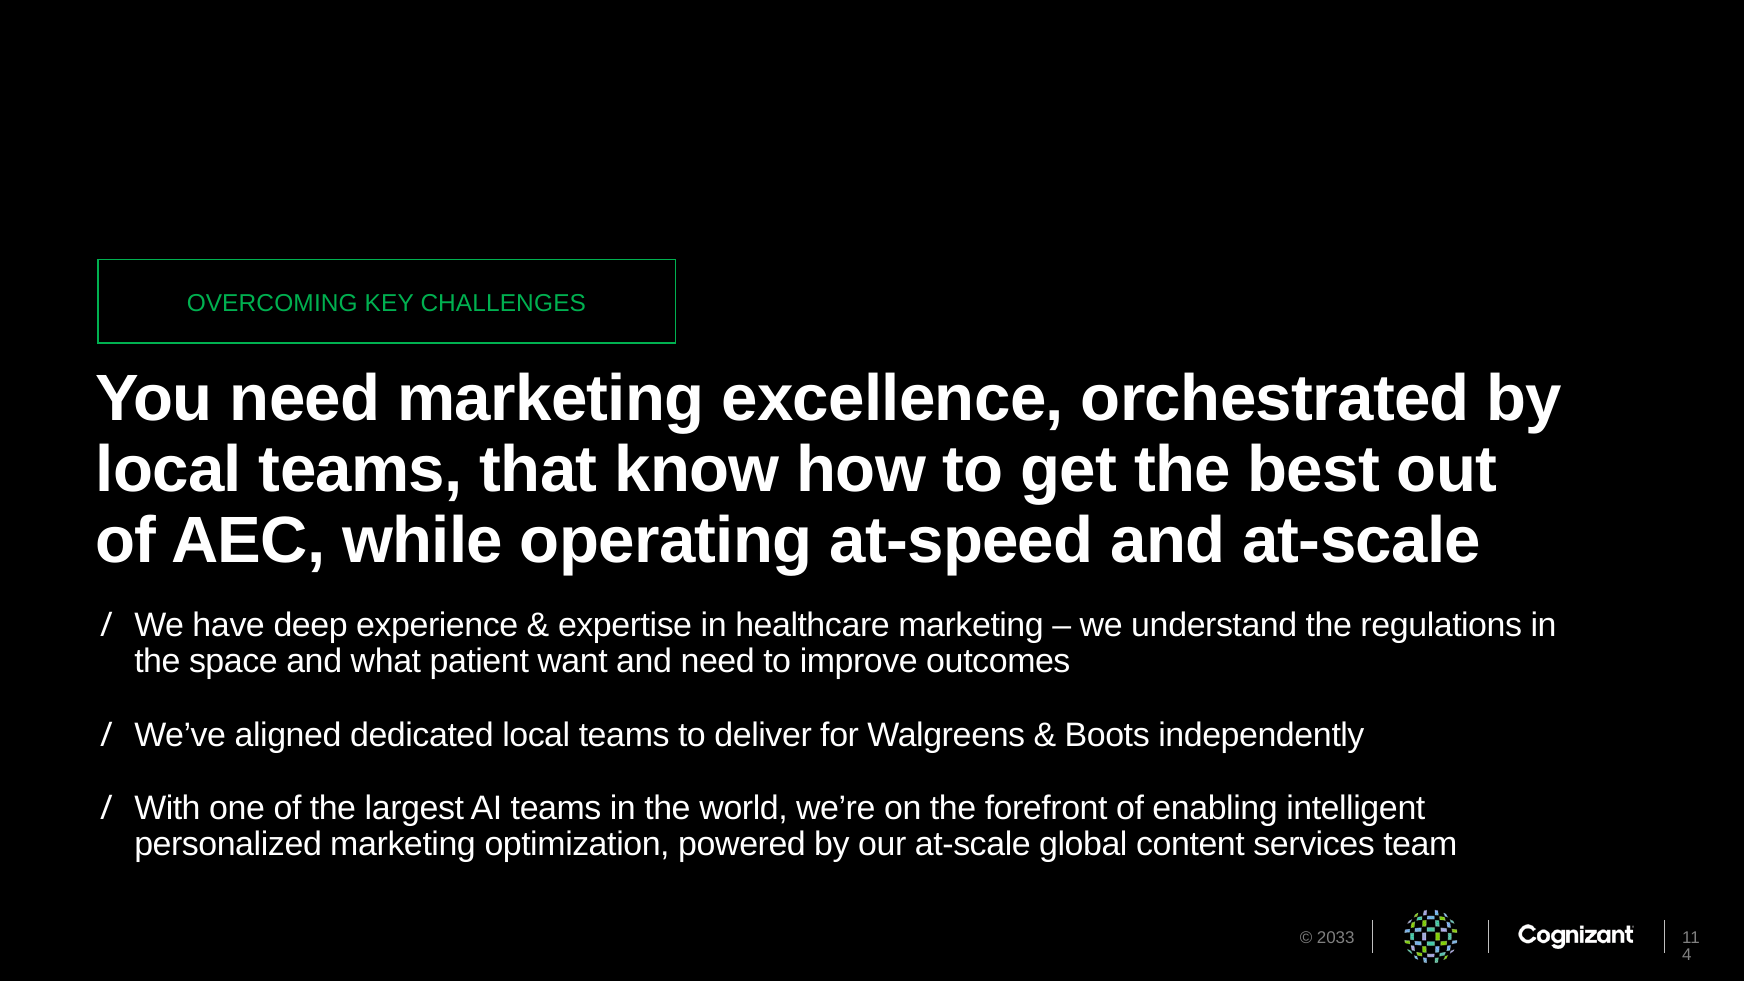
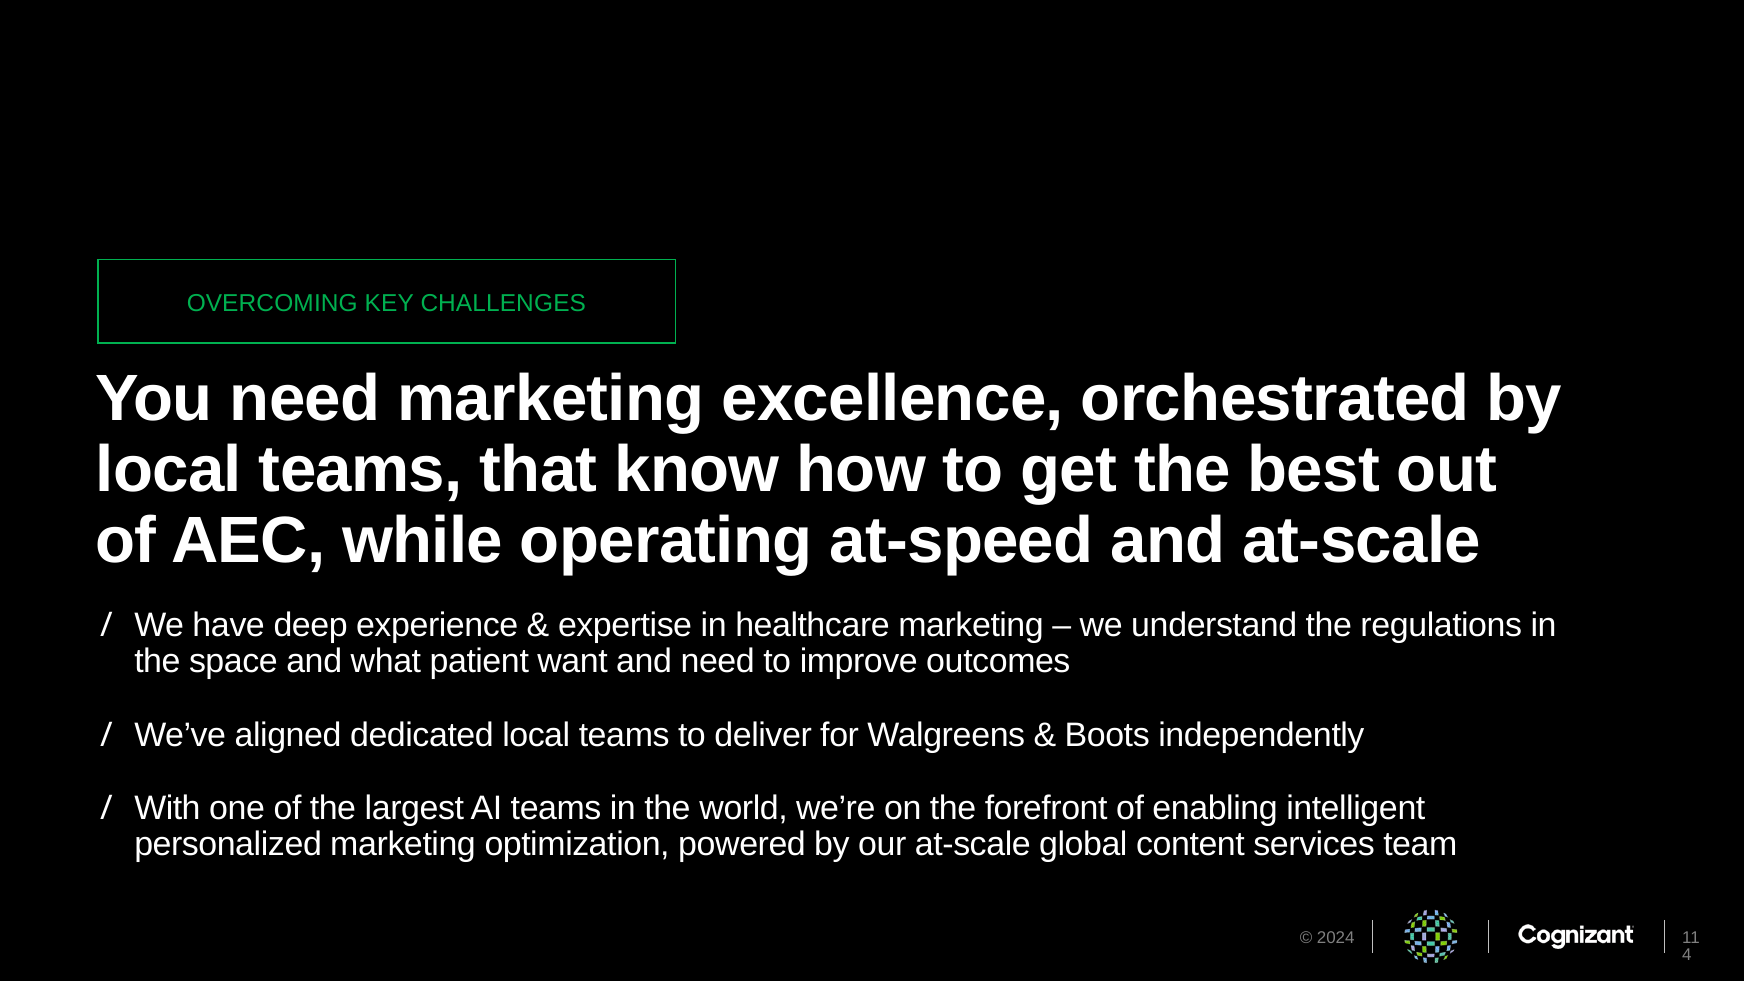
2033: 2033 -> 2024
